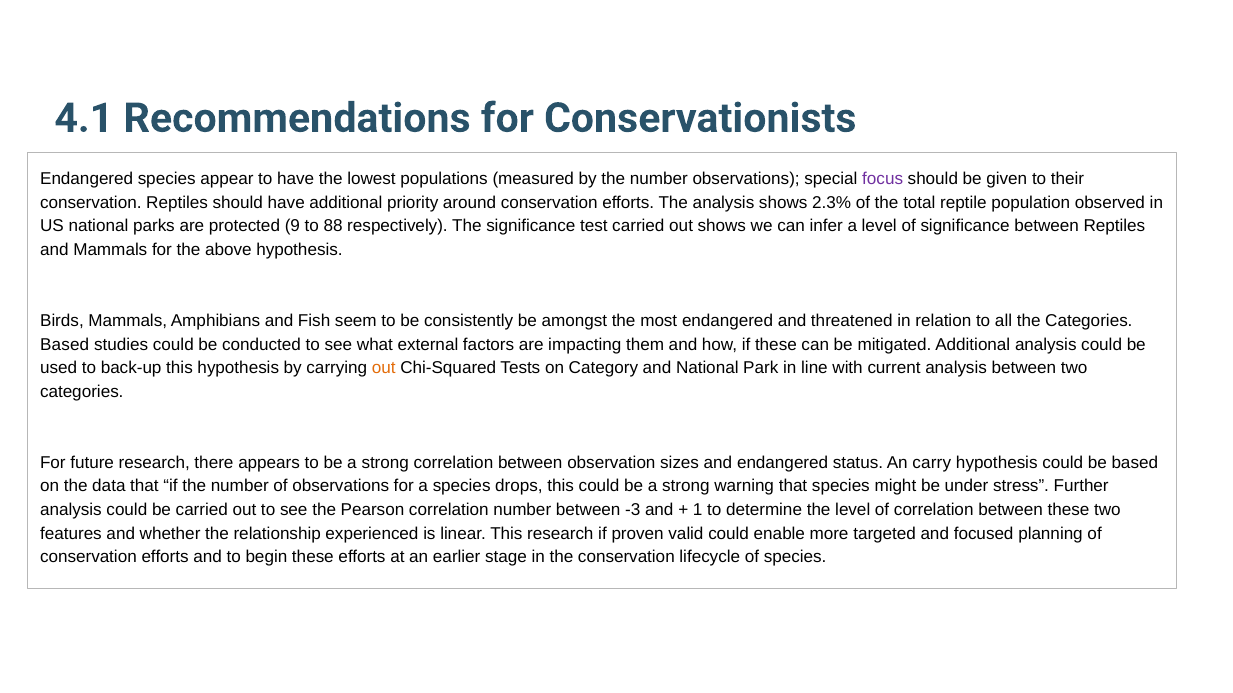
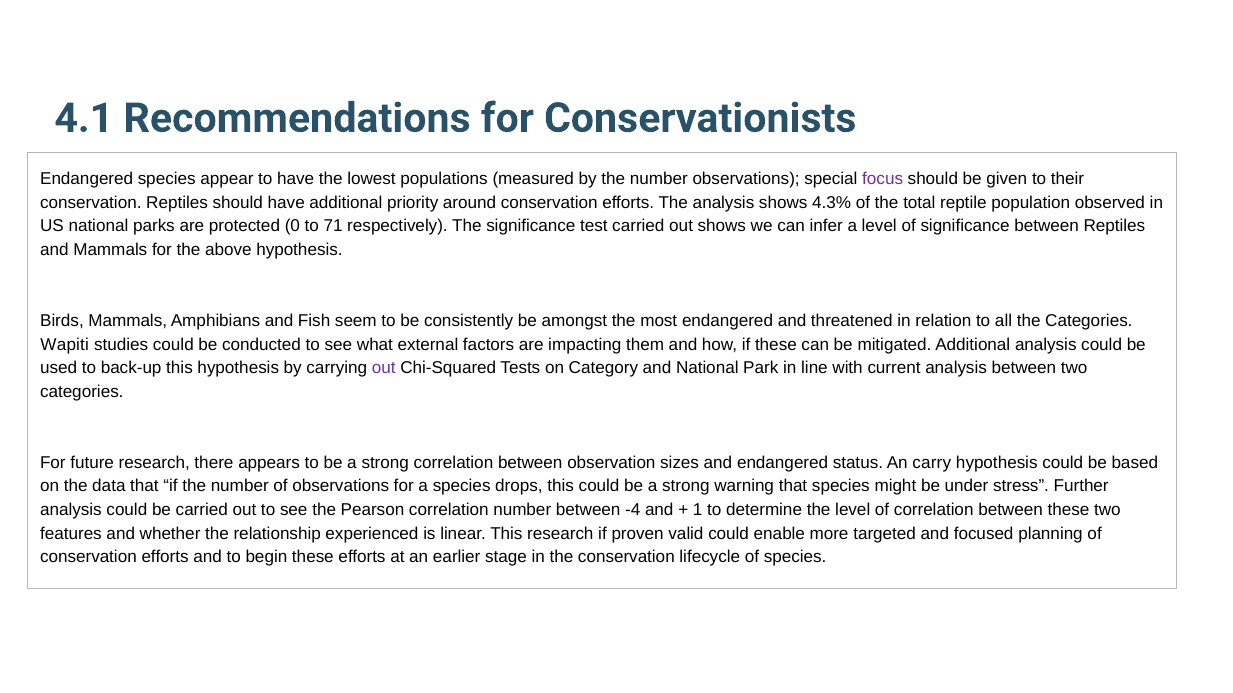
2.3%: 2.3% -> 4.3%
9: 9 -> 0
88: 88 -> 71
Based at (65, 345): Based -> Wapiti
out at (384, 368) colour: orange -> purple
-3: -3 -> -4
